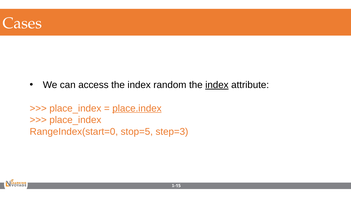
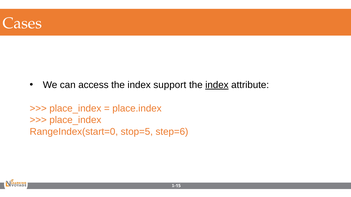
random: random -> support
place.index underline: present -> none
step=3: step=3 -> step=6
